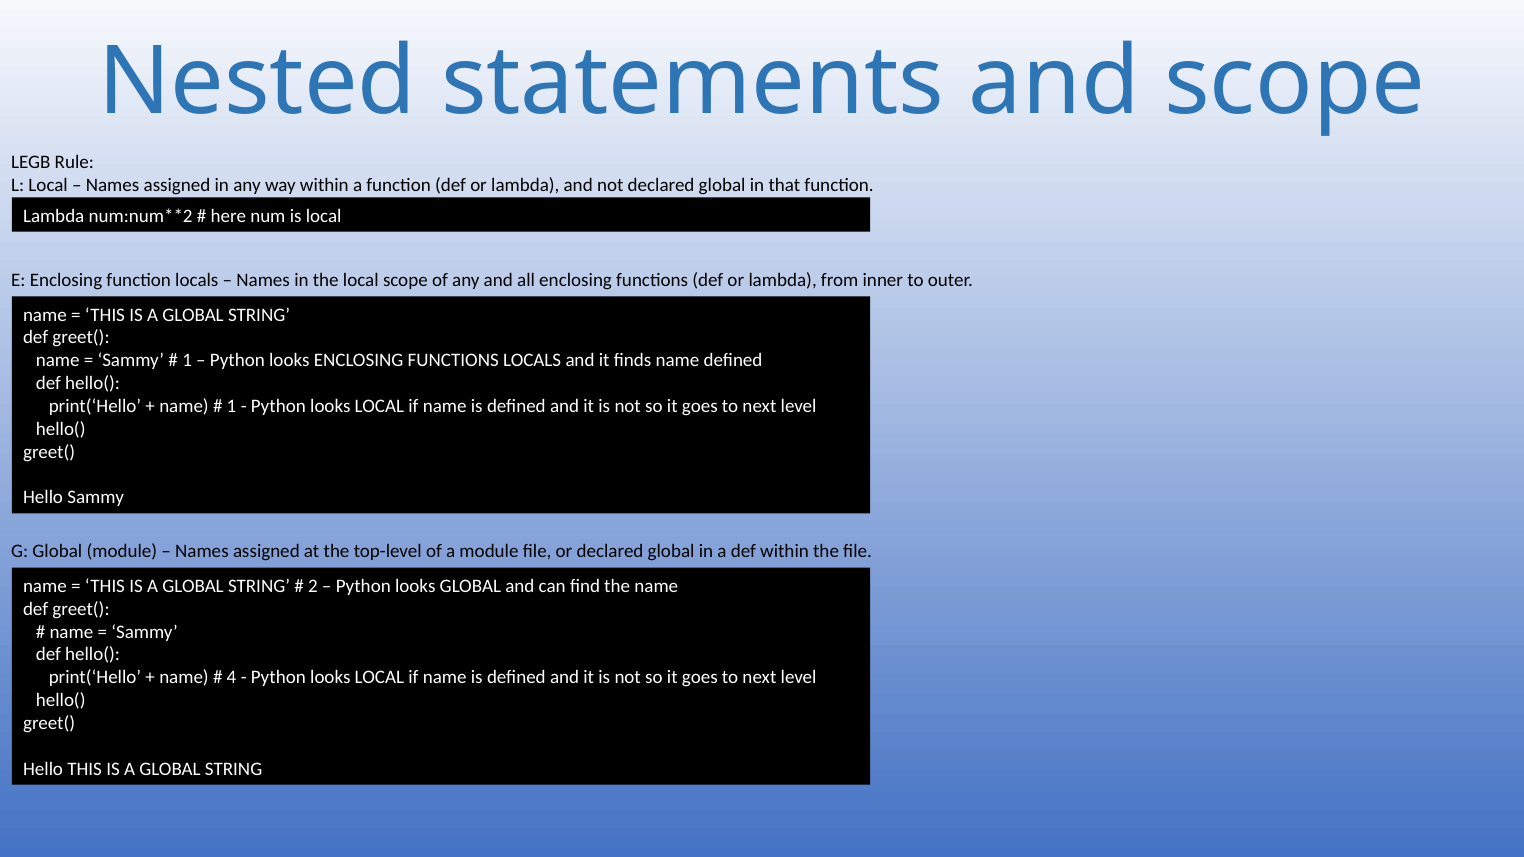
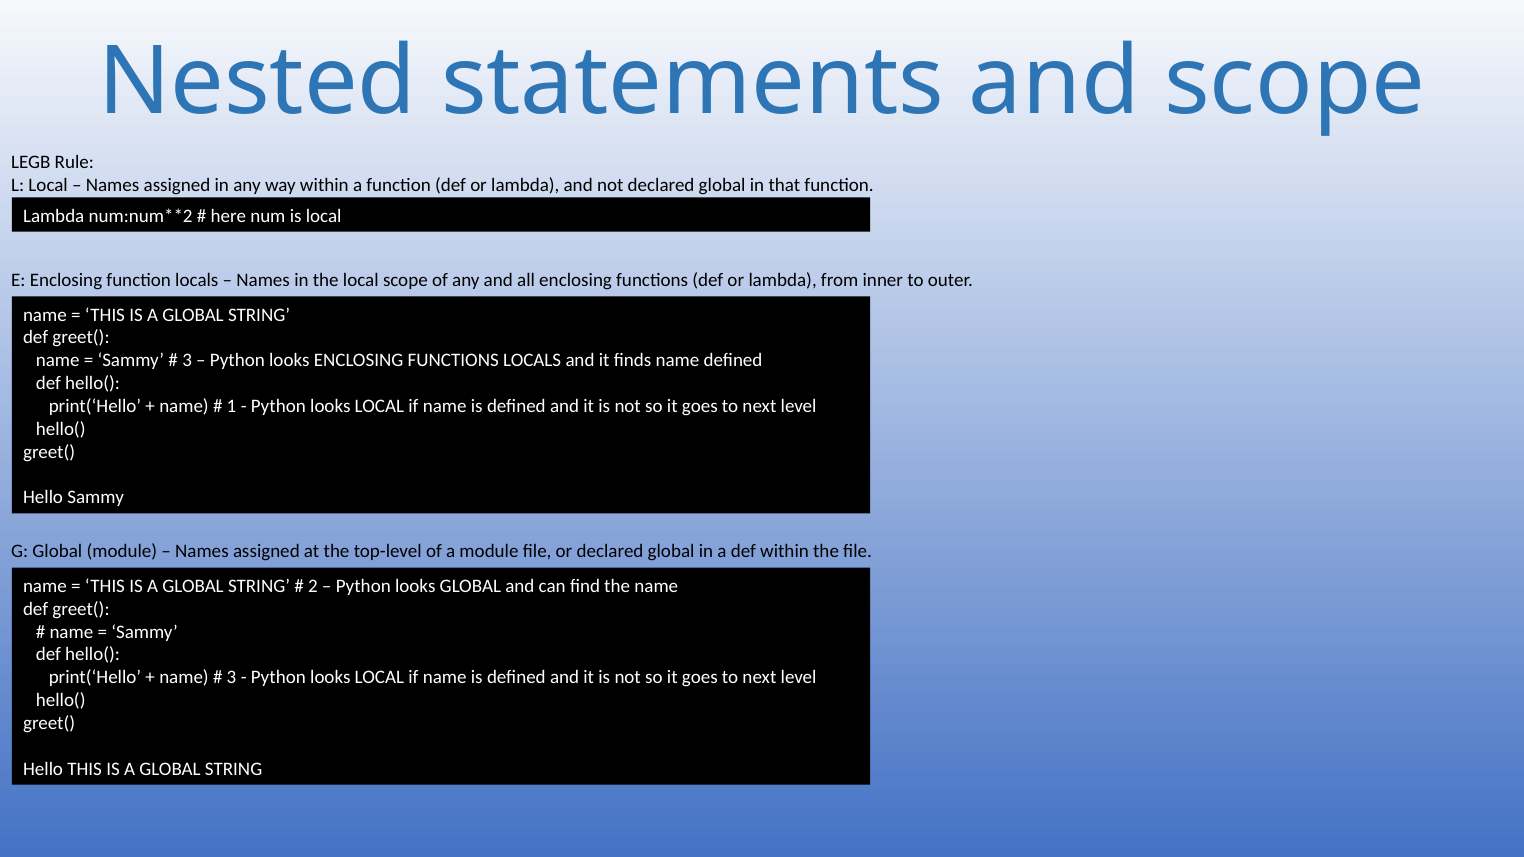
1 at (187, 361): 1 -> 3
4 at (232, 678): 4 -> 3
